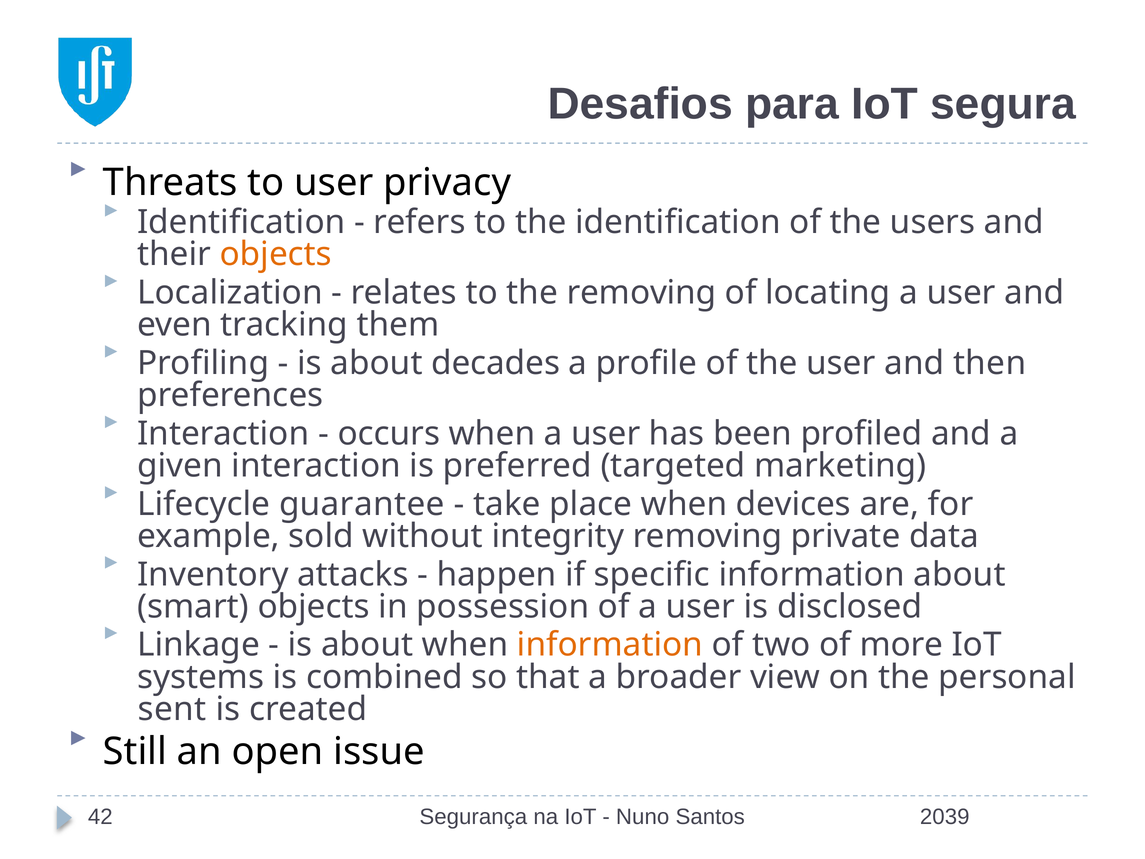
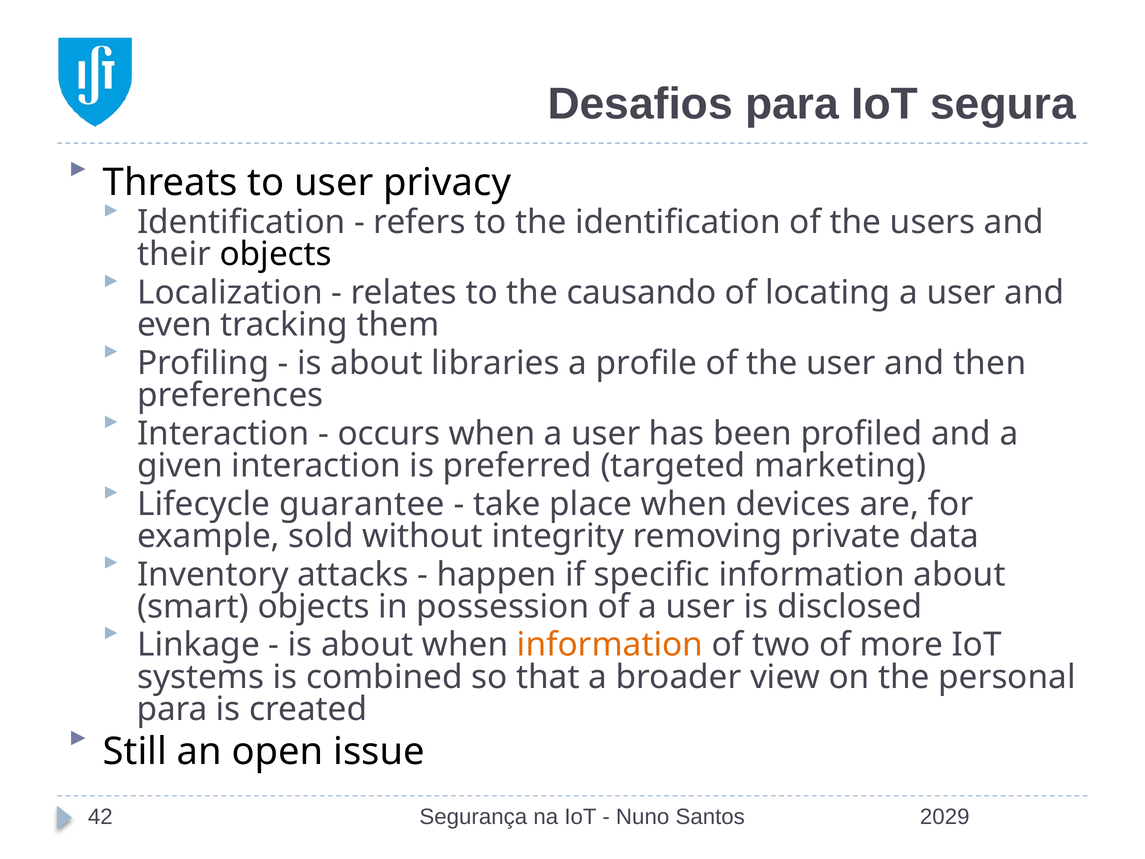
objects at (276, 254) colour: orange -> black
the removing: removing -> causando
decades: decades -> libraries
sent at (172, 709): sent -> para
2039: 2039 -> 2029
